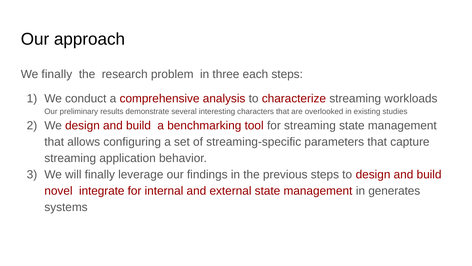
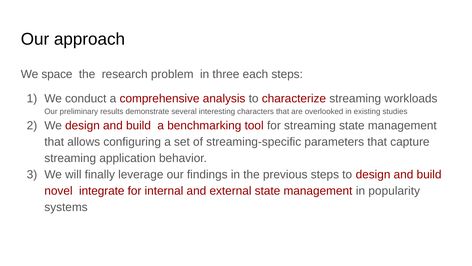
We finally: finally -> space
generates: generates -> popularity
